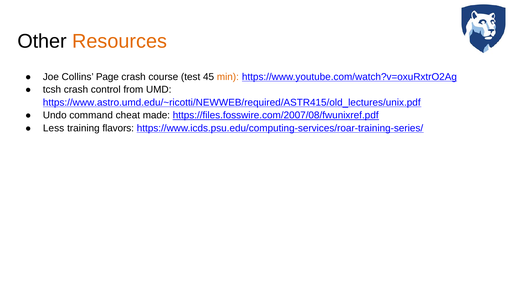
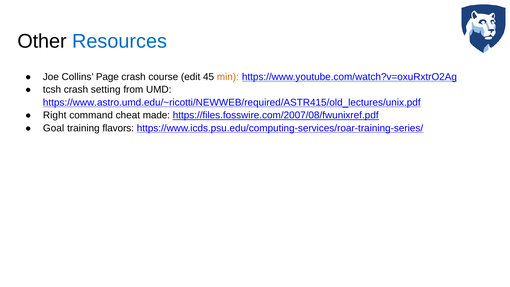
Resources colour: orange -> blue
test: test -> edit
control: control -> setting
Undo: Undo -> Right
Less: Less -> Goal
